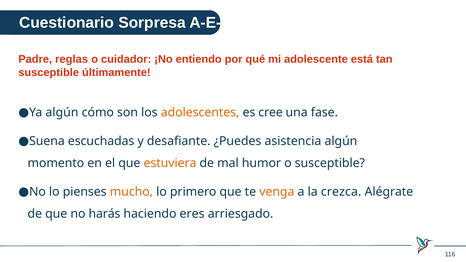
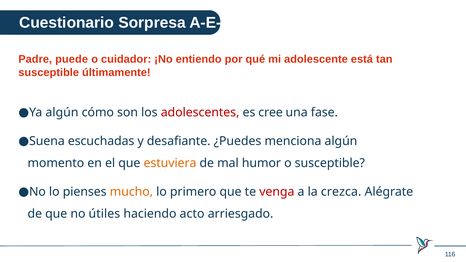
reglas: reglas -> puede
adolescentes colour: orange -> red
asistencia: asistencia -> menciona
venga colour: orange -> red
harás: harás -> útiles
eres: eres -> acto
